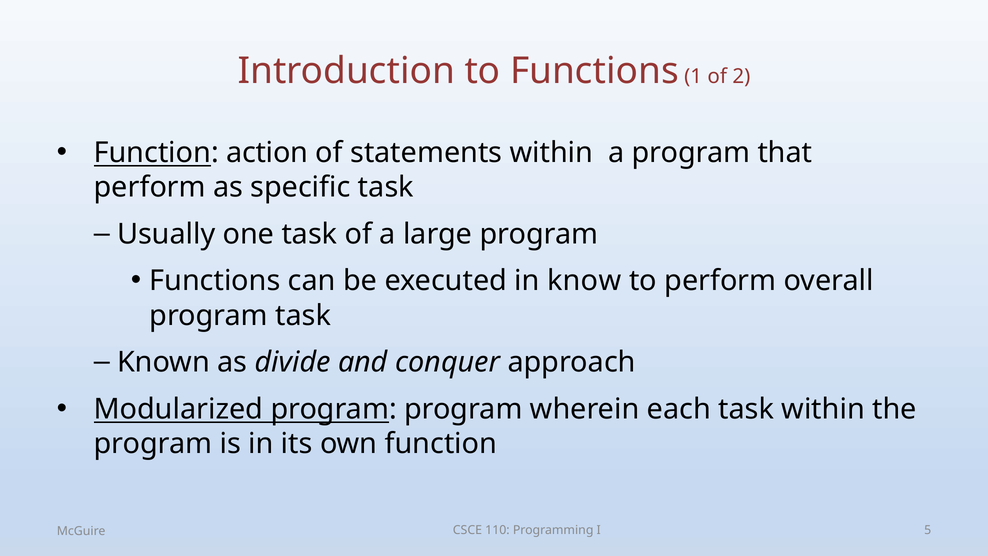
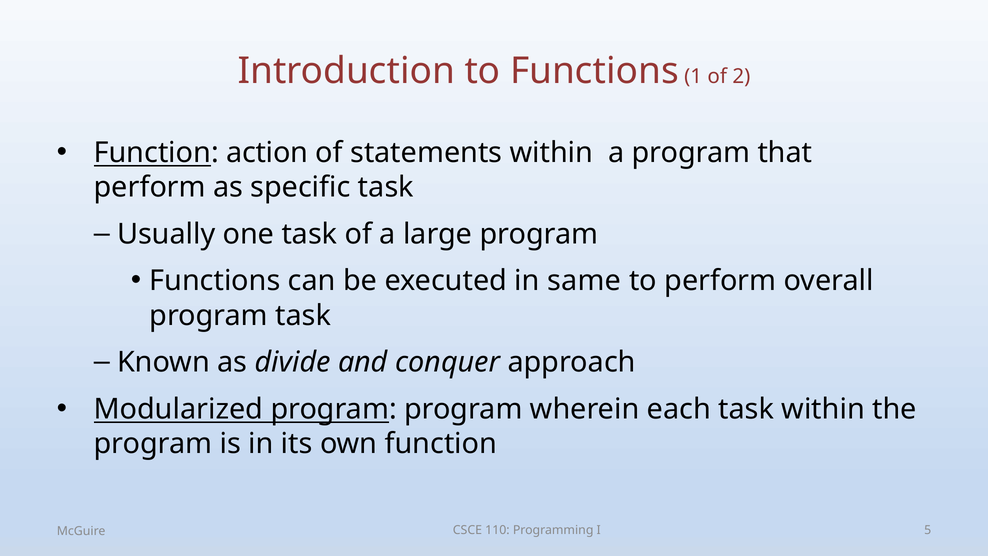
know: know -> same
